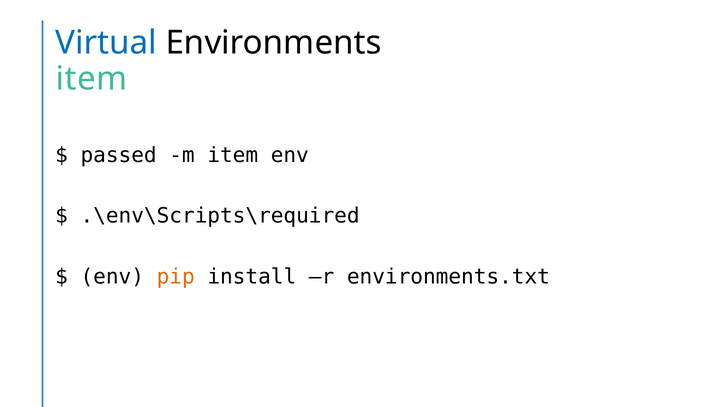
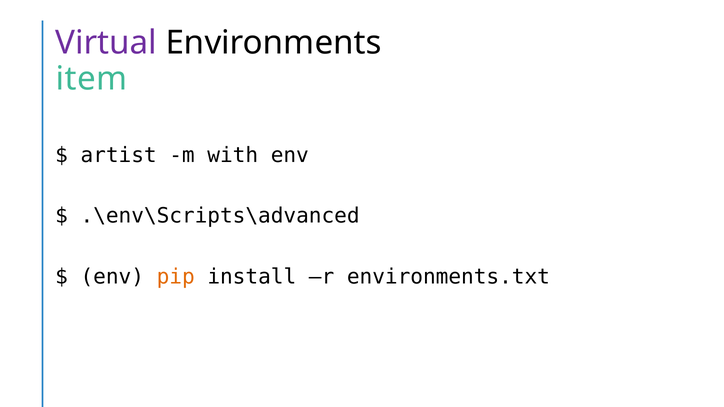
Virtual colour: blue -> purple
passed: passed -> artist
m item: item -> with
.\env\Scripts\required: .\env\Scripts\required -> .\env\Scripts\advanced
